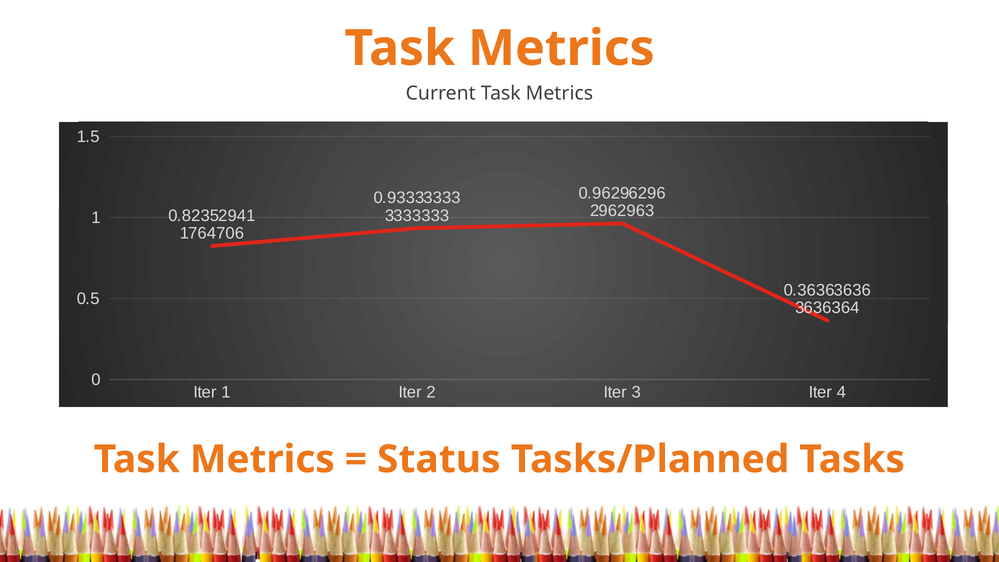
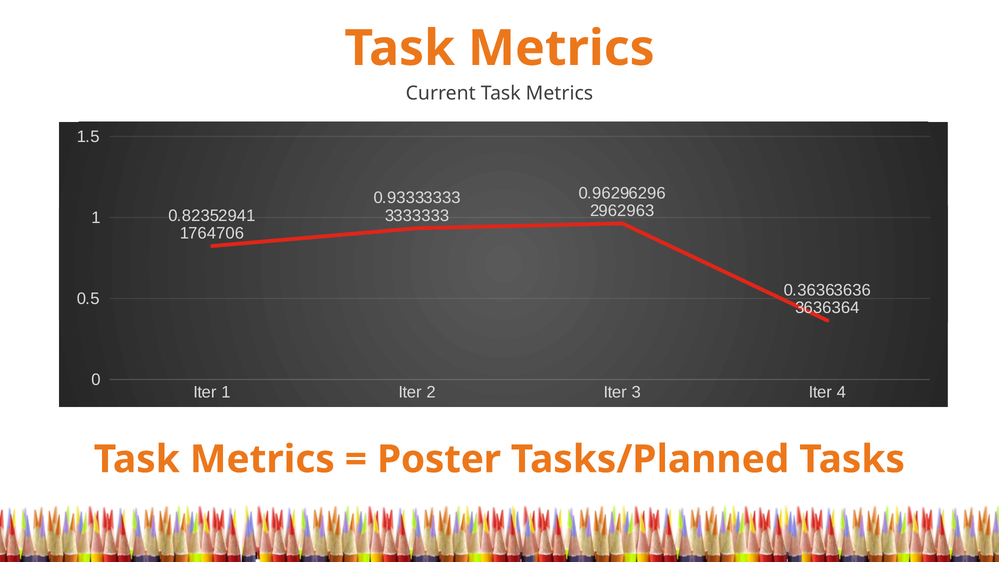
Status: Status -> Poster
